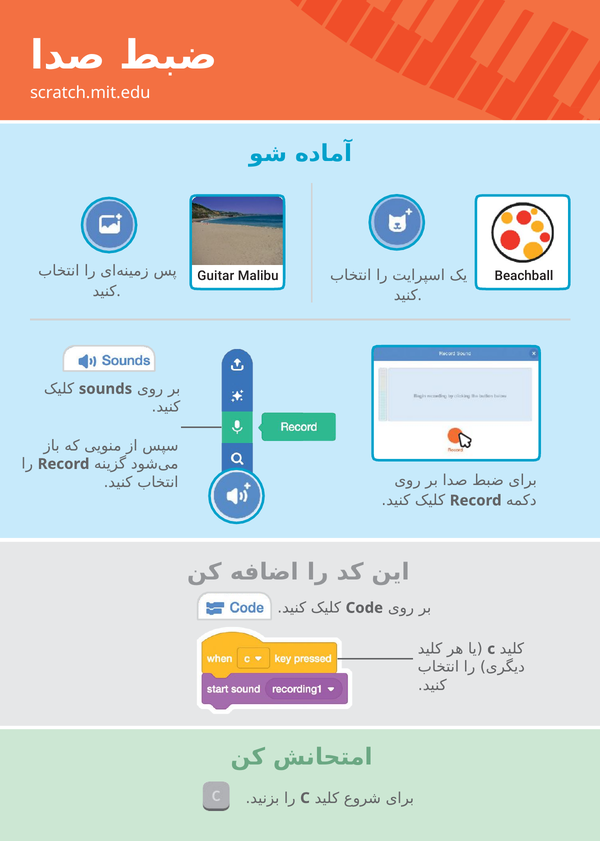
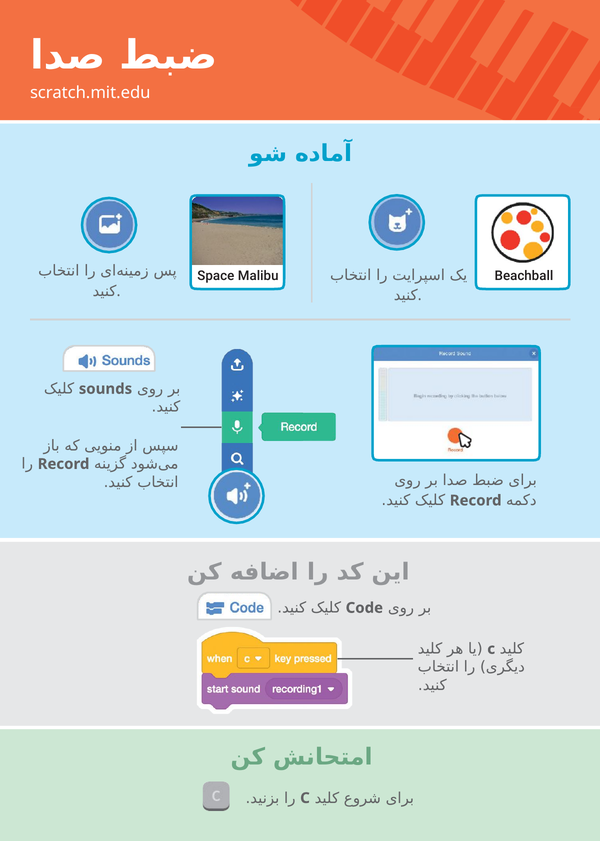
Guitar: Guitar -> Space
